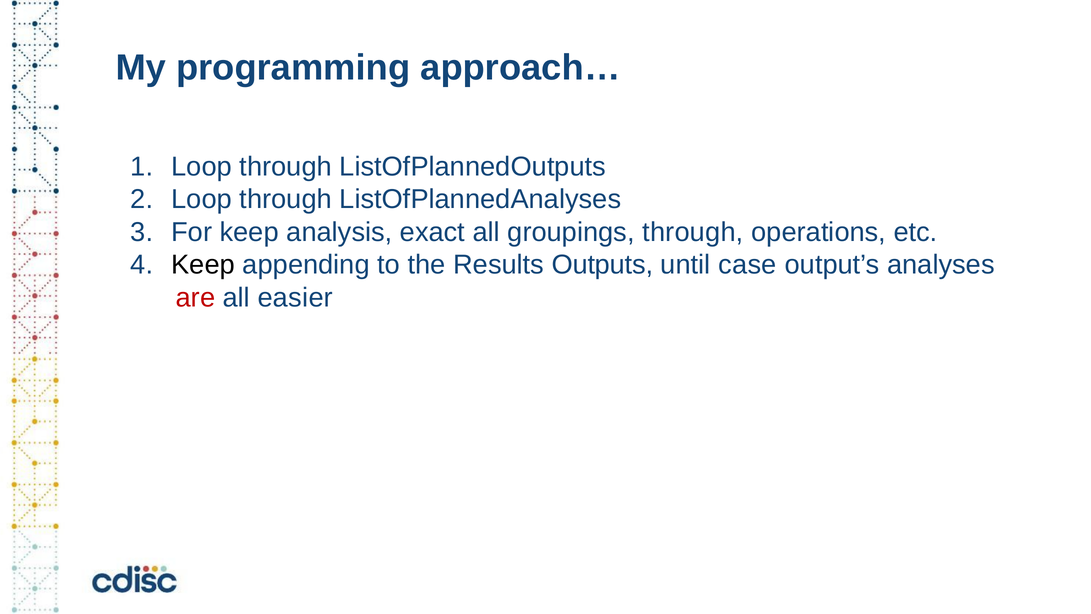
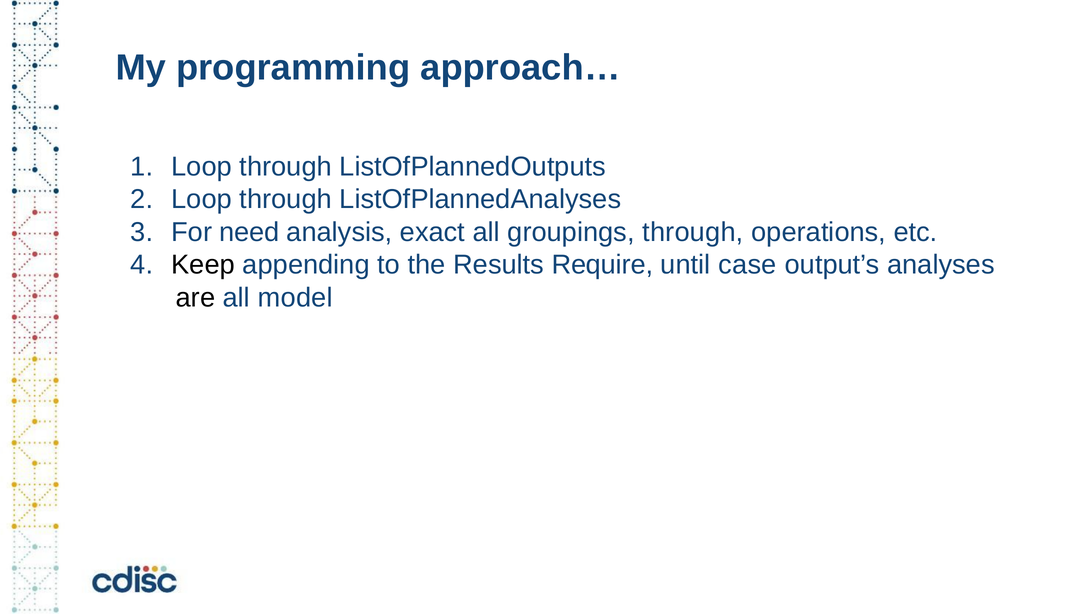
For keep: keep -> need
Outputs: Outputs -> Require
are colour: red -> black
easier: easier -> model
